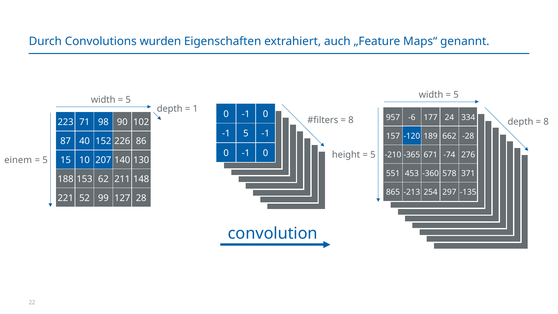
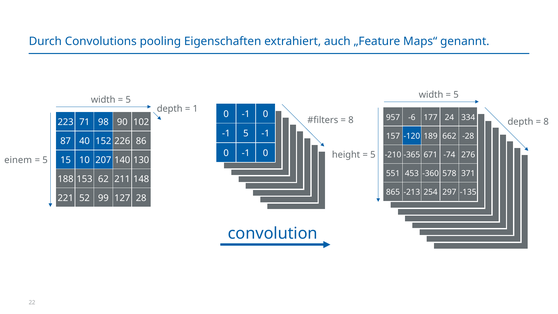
wurden: wurden -> pooling
